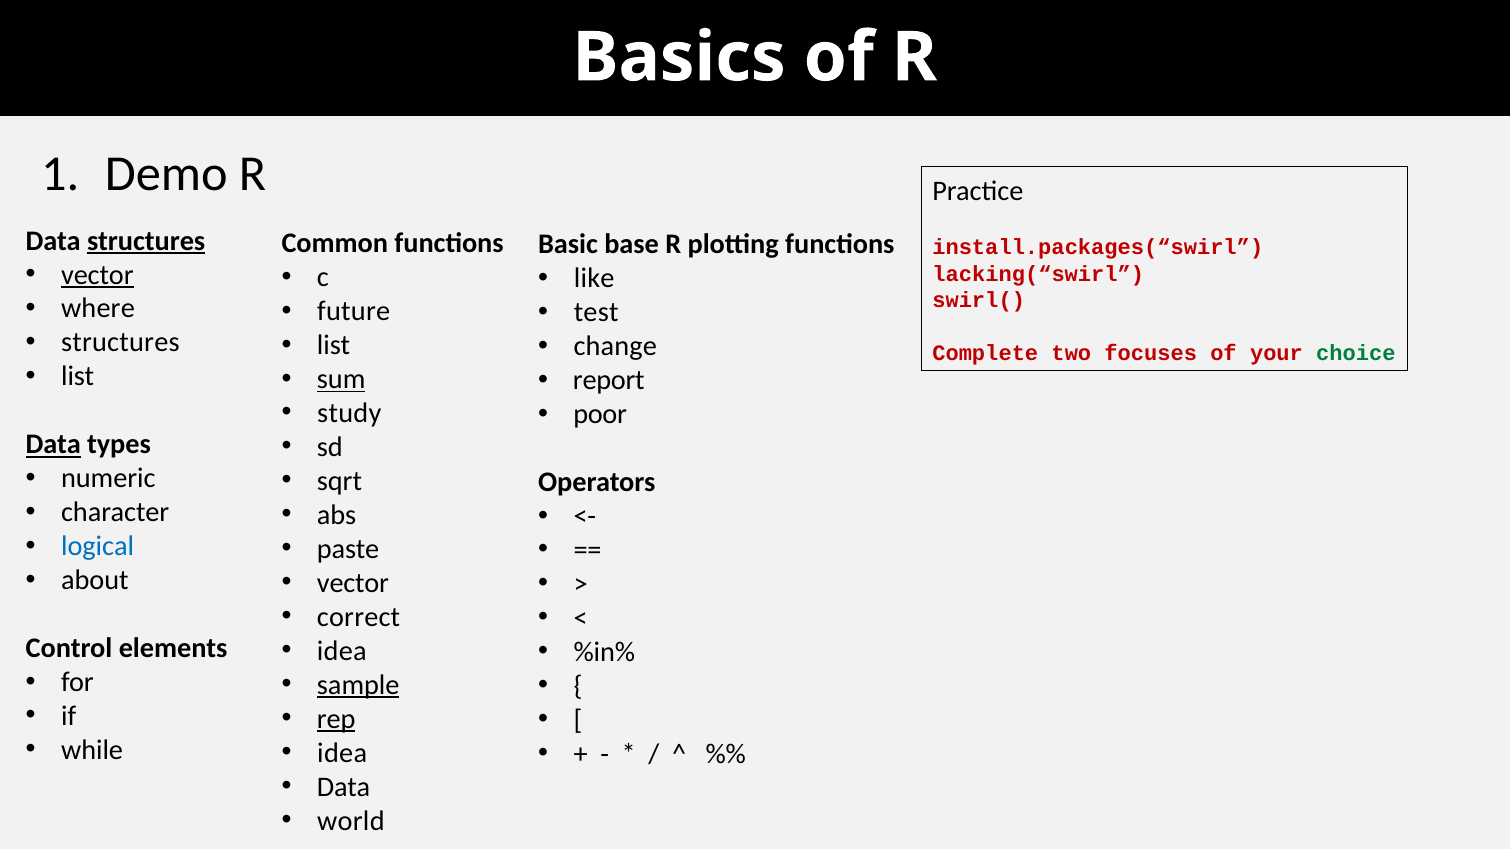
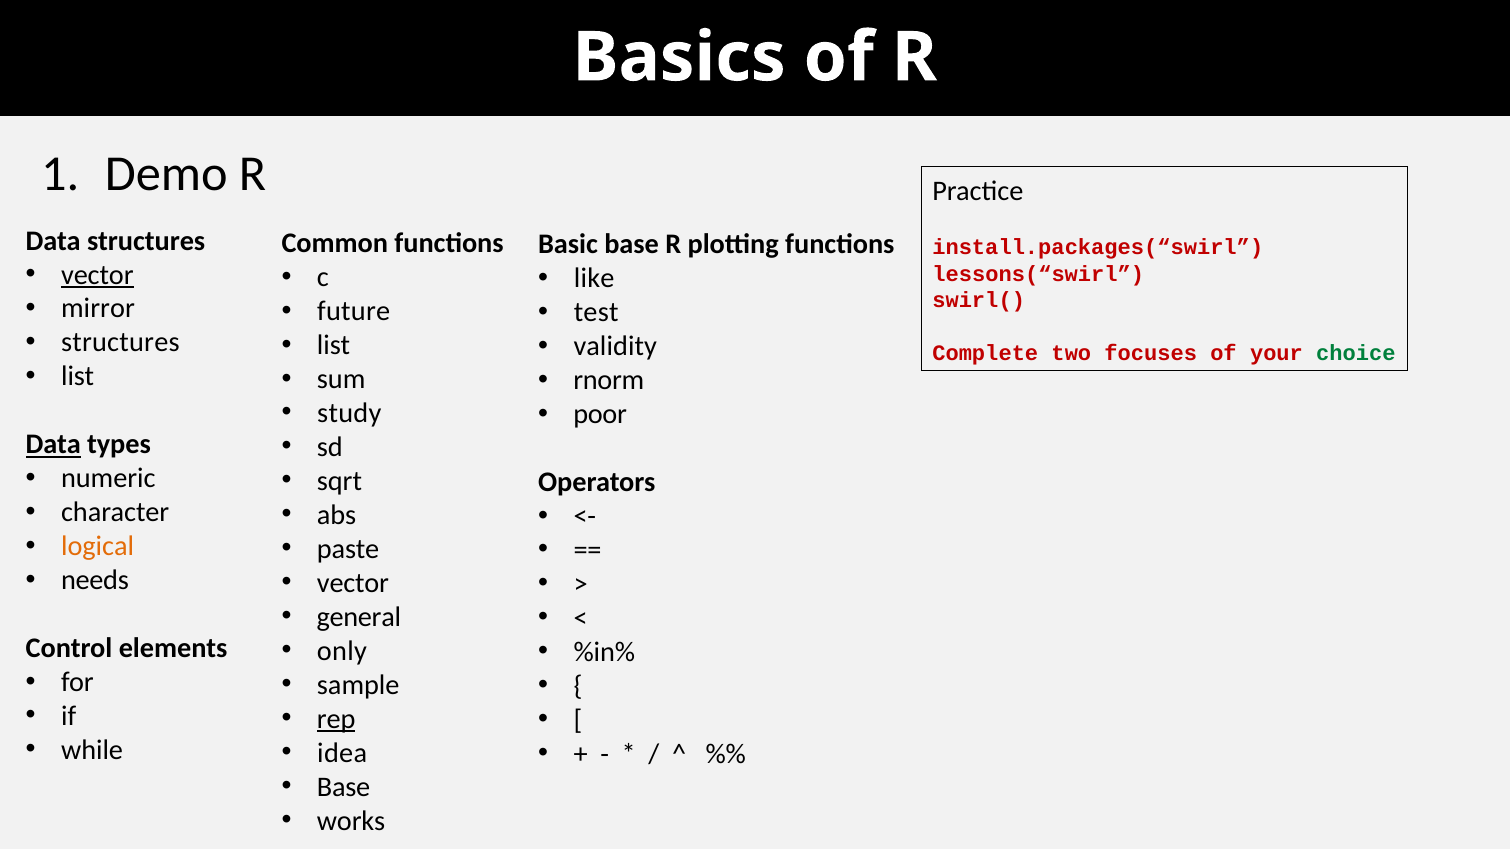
structures at (146, 241) underline: present -> none
lacking(“swirl: lacking(“swirl -> lessons(“swirl
where: where -> mirror
change: change -> validity
sum underline: present -> none
report: report -> rnorm
logical colour: blue -> orange
about: about -> needs
correct: correct -> general
idea at (342, 651): idea -> only
sample underline: present -> none
Data at (344, 787): Data -> Base
world: world -> works
